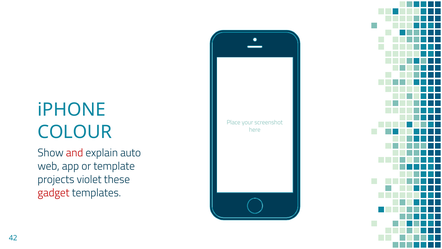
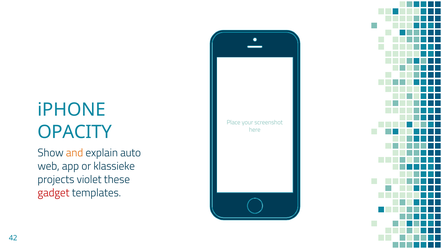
COLOUR: COLOUR -> OPACITY
and colour: red -> orange
template: template -> klassieke
